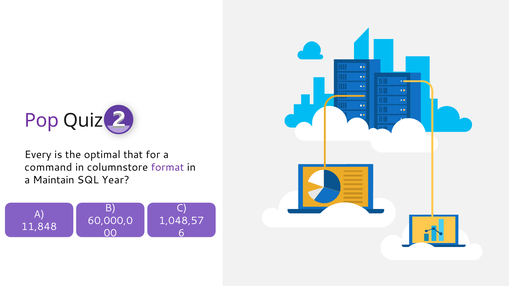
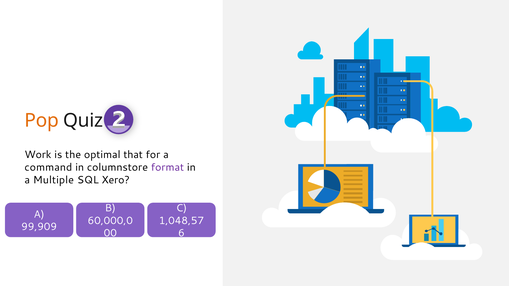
Pop colour: purple -> orange
Every: Every -> Work
Maintain: Maintain -> Multiple
Year: Year -> Xero
11,848: 11,848 -> 99,909
